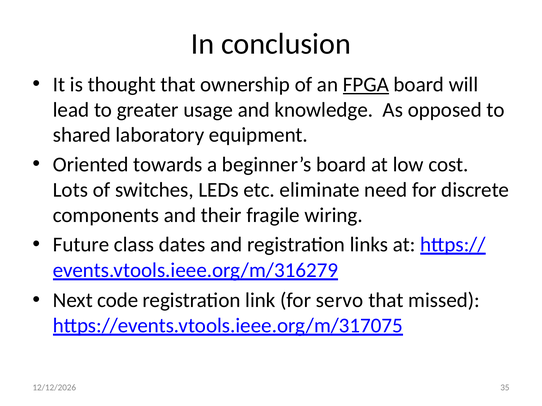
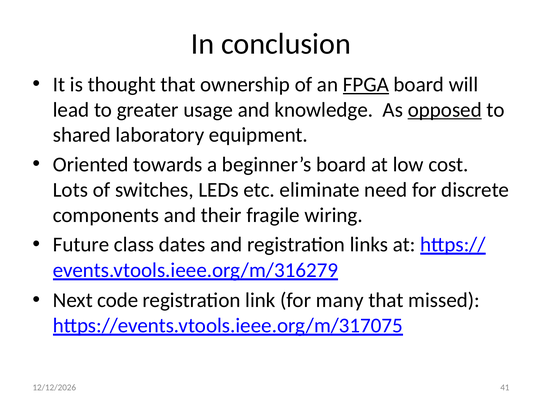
opposed underline: none -> present
servo: servo -> many
35: 35 -> 41
